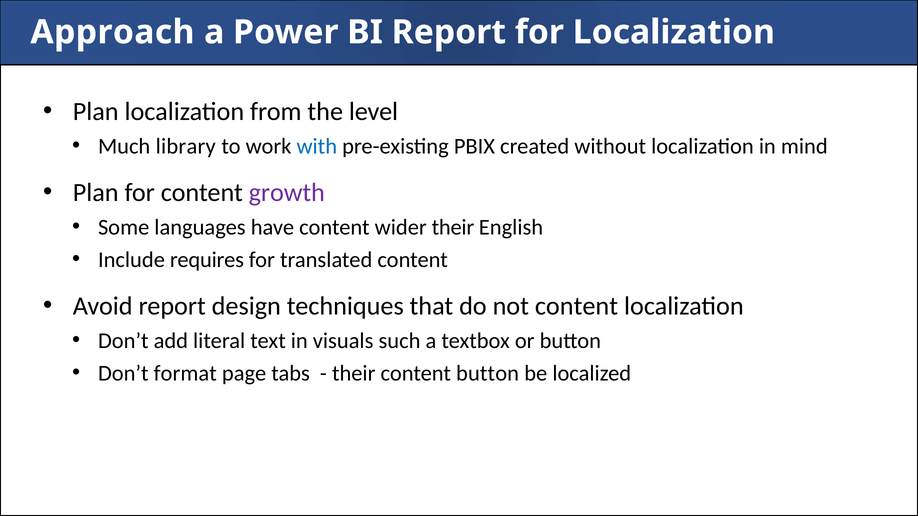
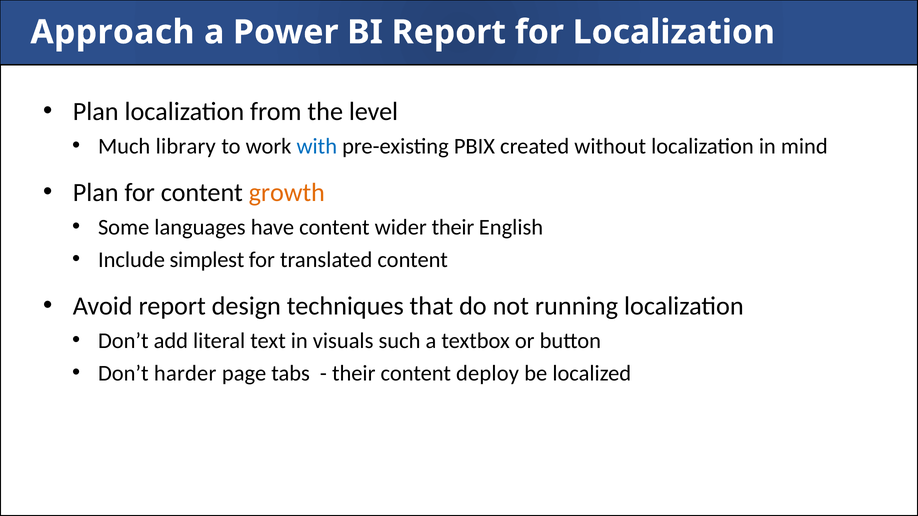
growth colour: purple -> orange
requires: requires -> simplest
not content: content -> running
format: format -> harder
content button: button -> deploy
